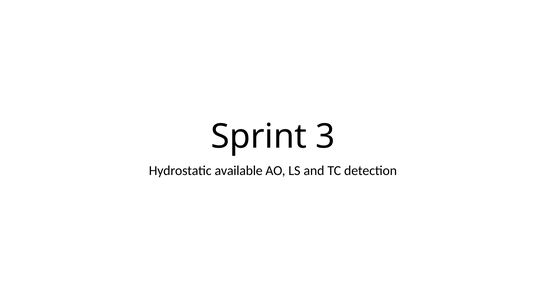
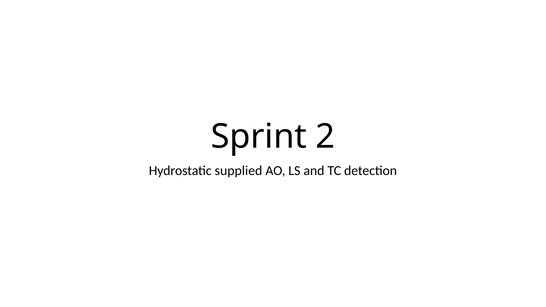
3: 3 -> 2
available: available -> supplied
